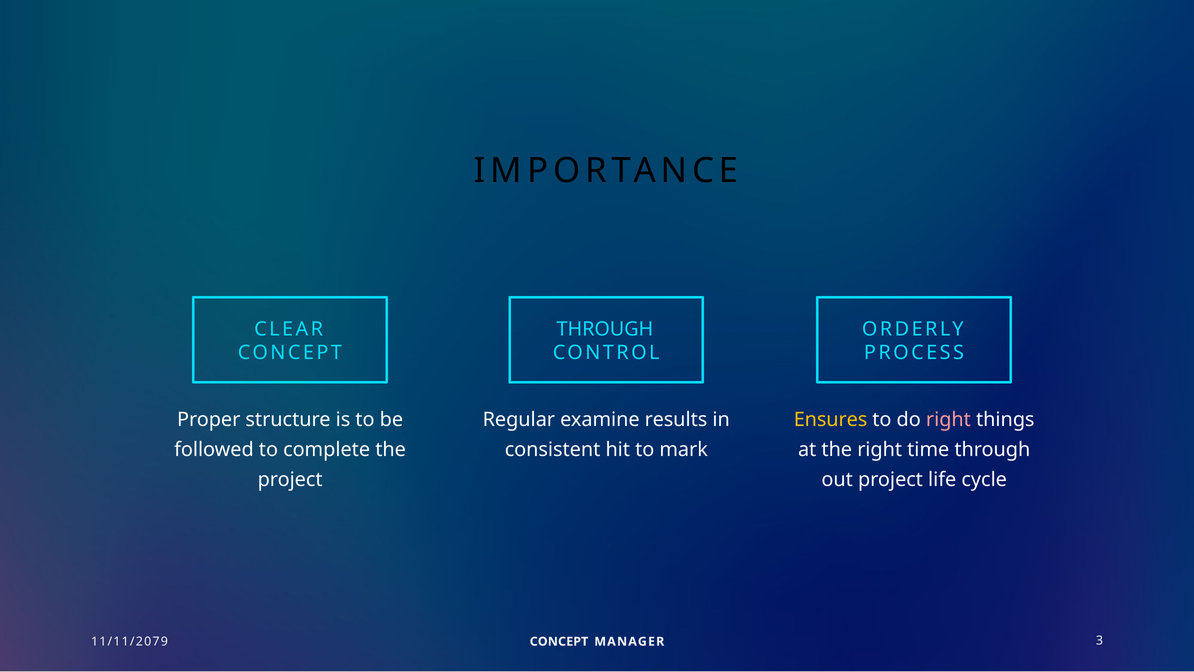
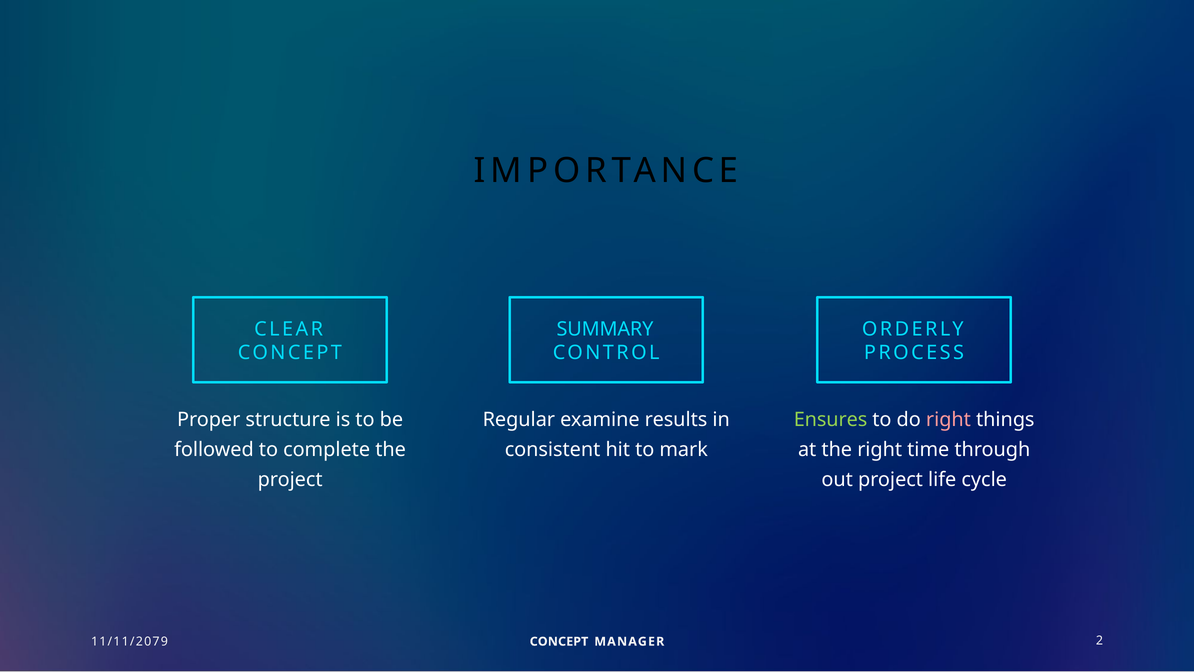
THROUGH at (605, 329): THROUGH -> SUMMARY
Ensures colour: yellow -> light green
3: 3 -> 2
